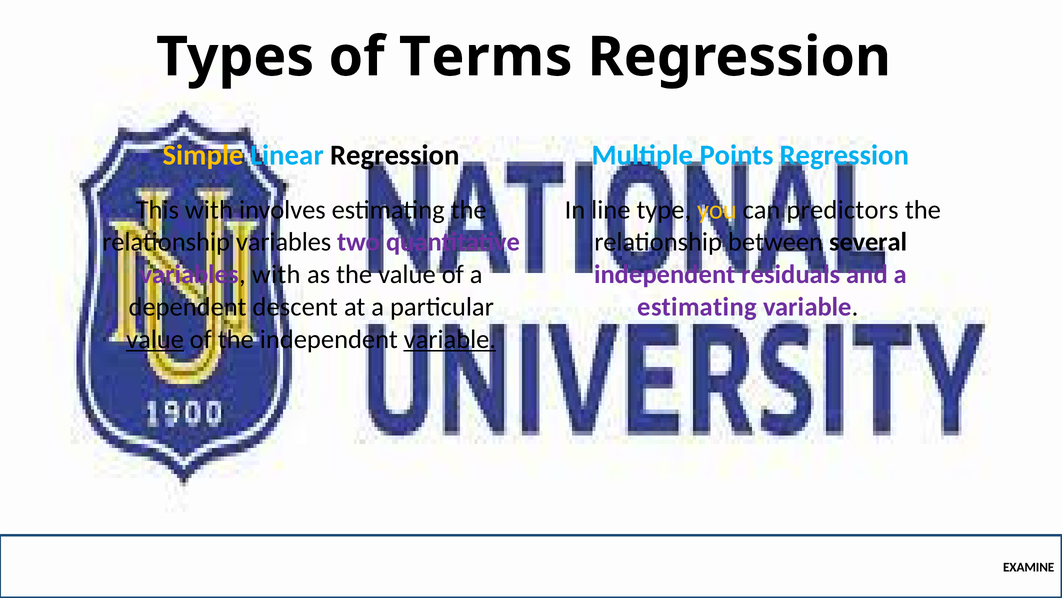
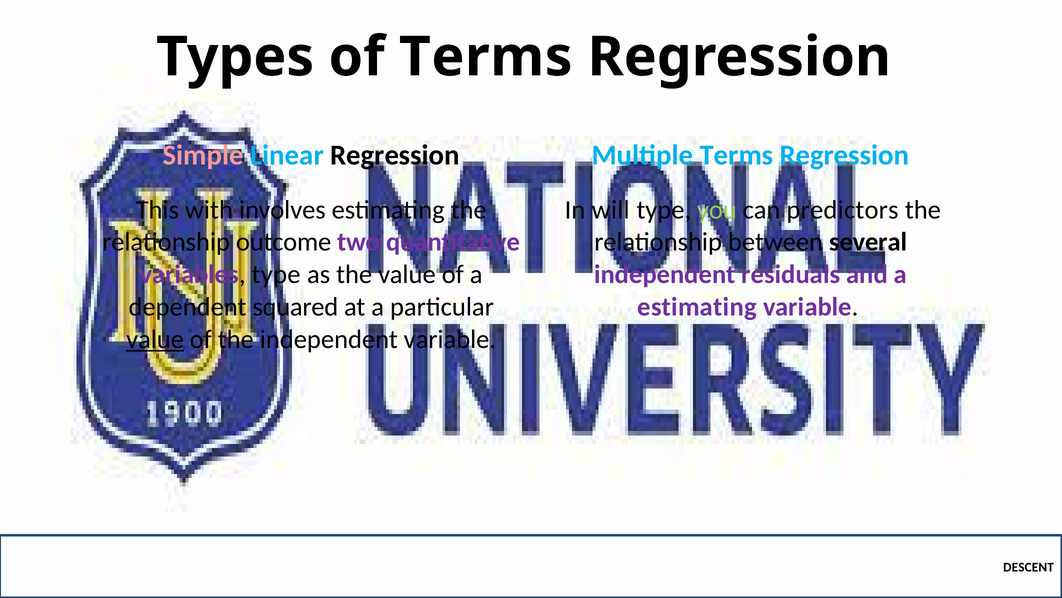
Simple colour: yellow -> pink
Multiple Points: Points -> Terms
line: line -> will
you colour: yellow -> light green
relationship variables: variables -> outcome
variables with: with -> type
descent: descent -> squared
variable at (450, 339) underline: present -> none
EXAMINE: EXAMINE -> DESCENT
